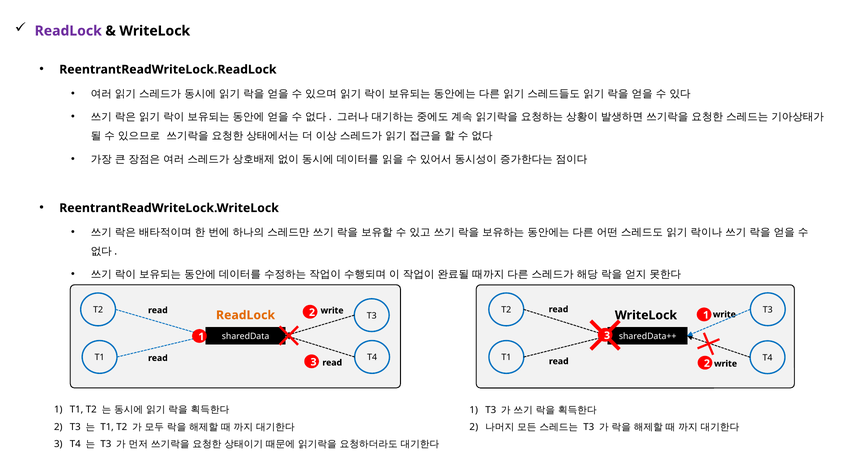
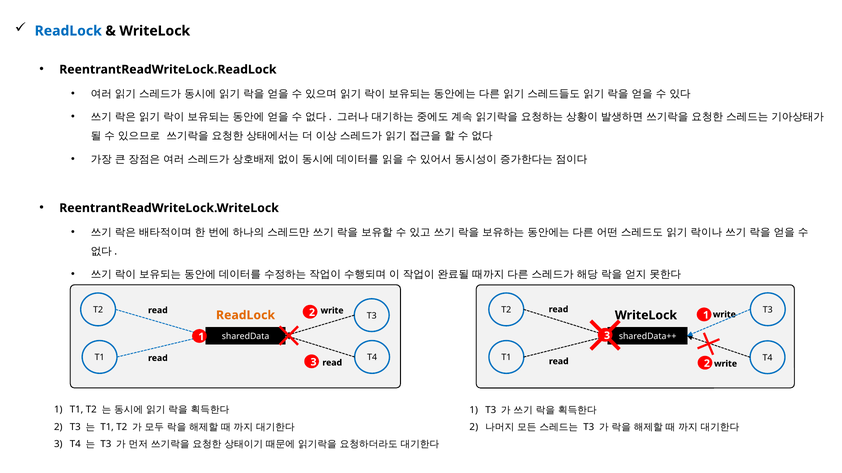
ReadLock at (68, 31) colour: purple -> blue
